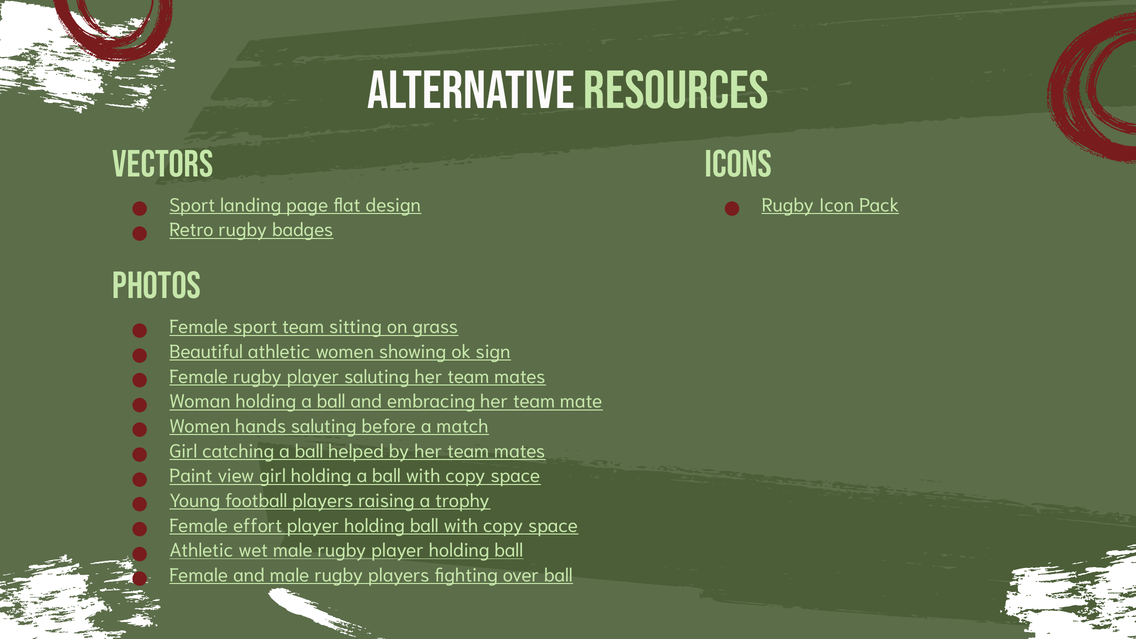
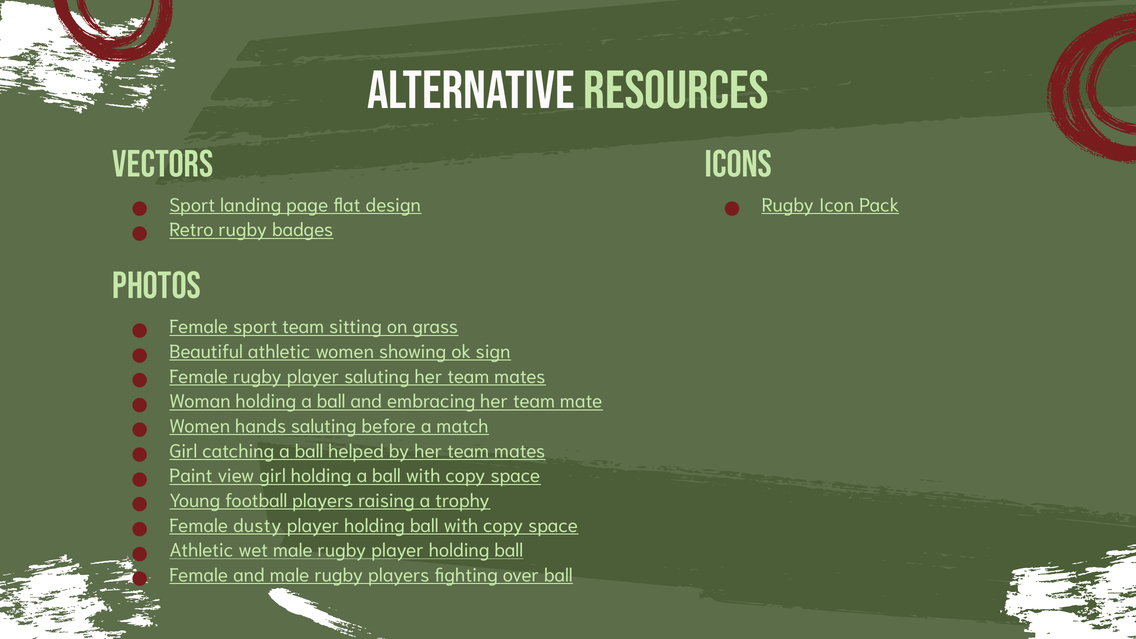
effort: effort -> dusty
